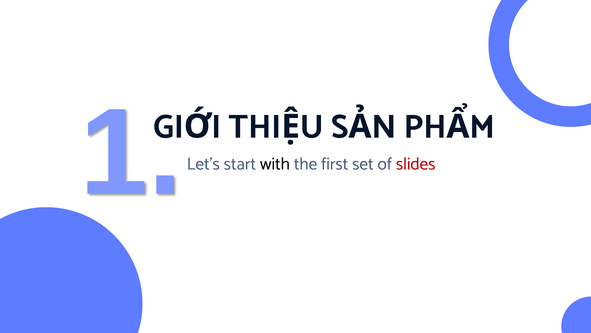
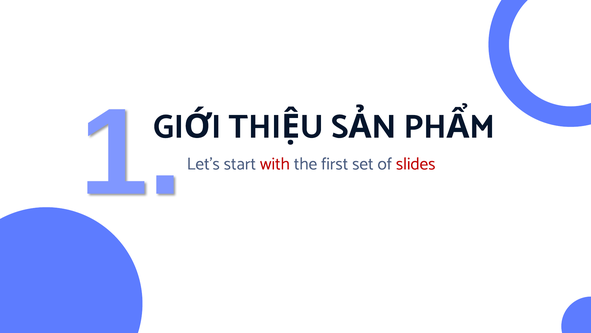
with colour: black -> red
